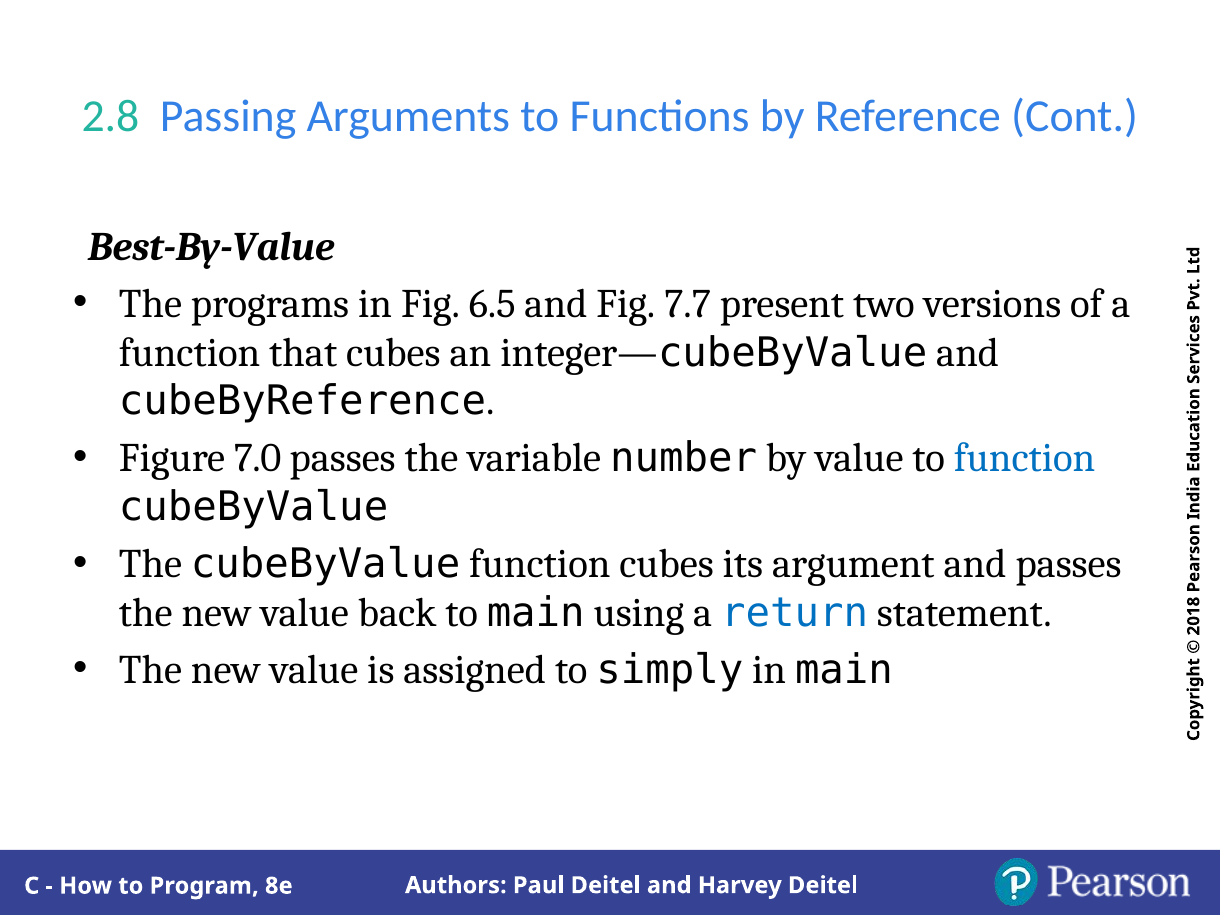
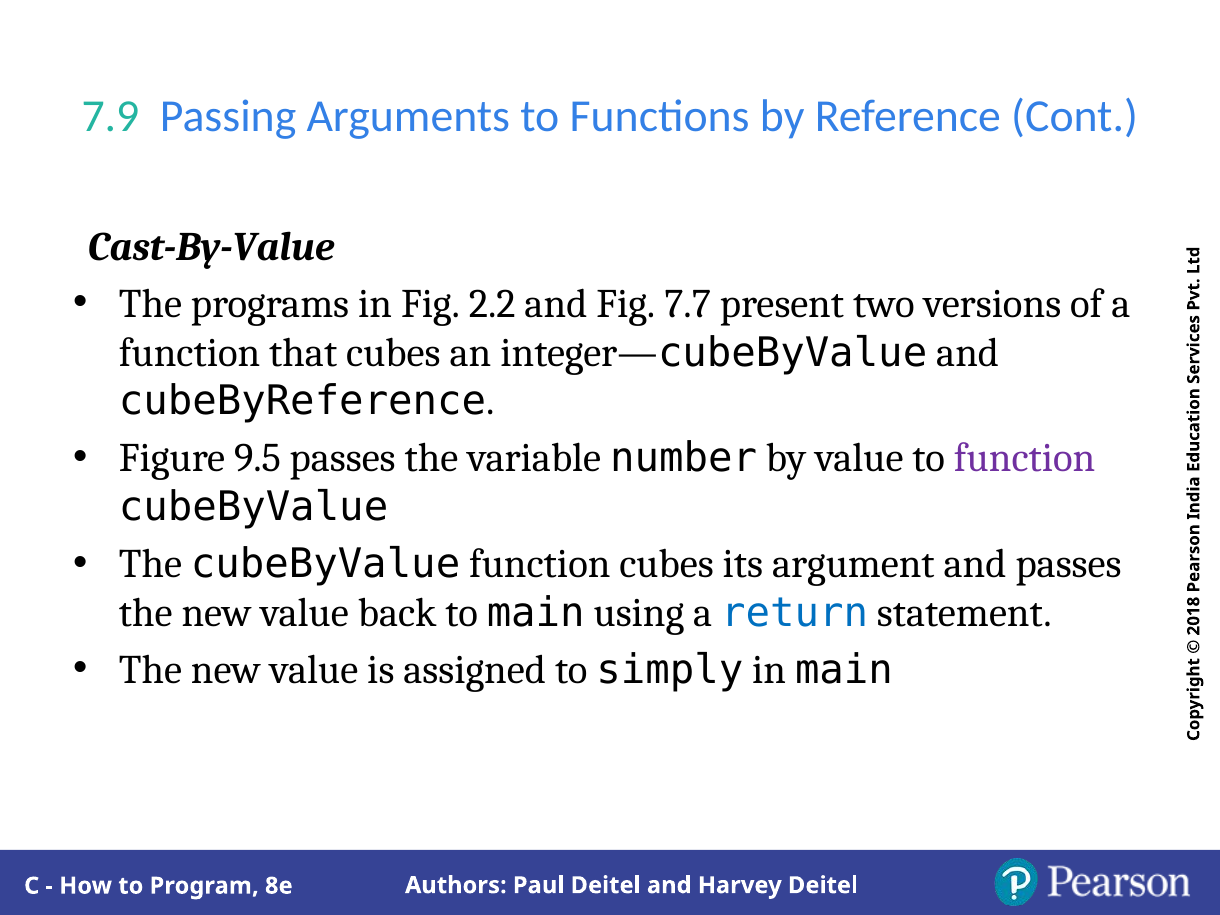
2.8: 2.8 -> 7.9
Best-By-Value: Best-By-Value -> Cast-By-Value
6.5: 6.5 -> 2.2
7.0: 7.0 -> 9.5
function at (1025, 458) colour: blue -> purple
